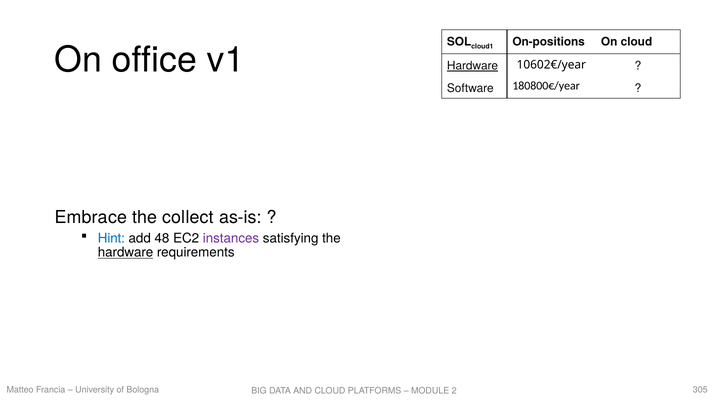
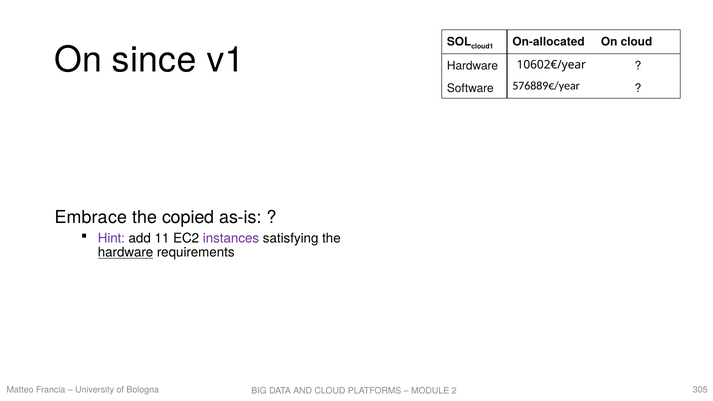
On-positions: On-positions -> On-allocated
office: office -> since
Hardware at (473, 66) underline: present -> none
180800€/year: 180800€/year -> 576889€/year
collect: collect -> copied
Hint colour: blue -> purple
48: 48 -> 11
